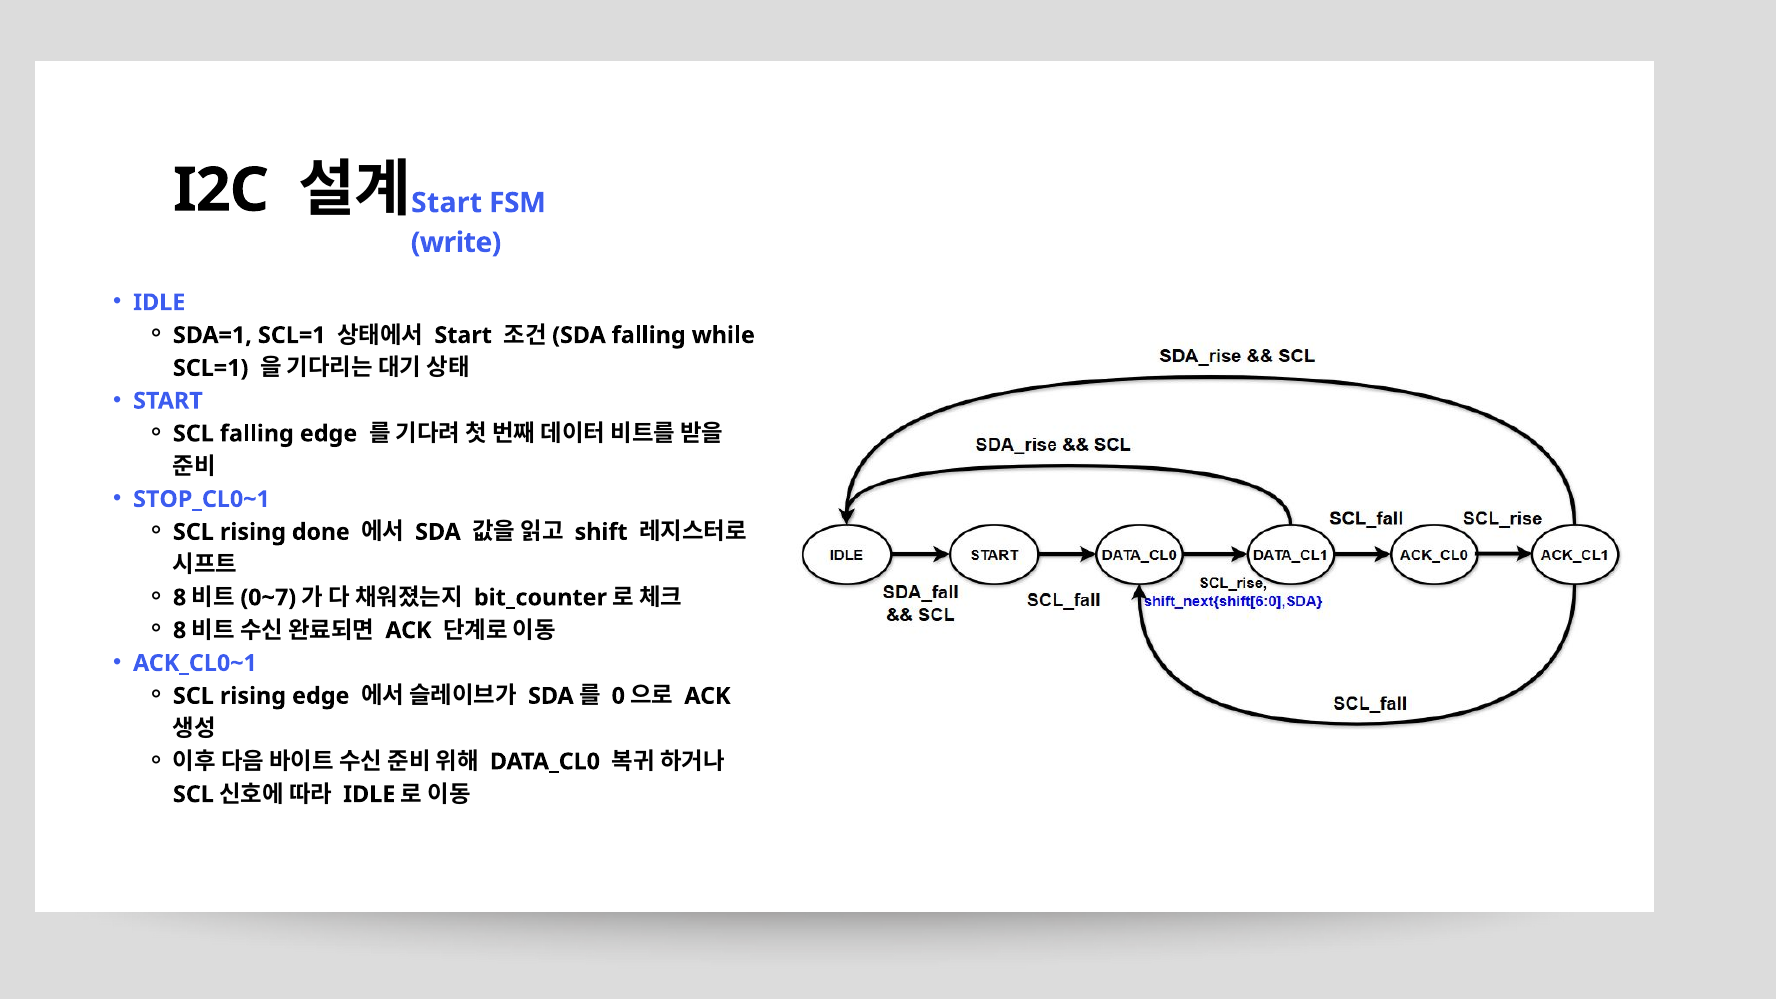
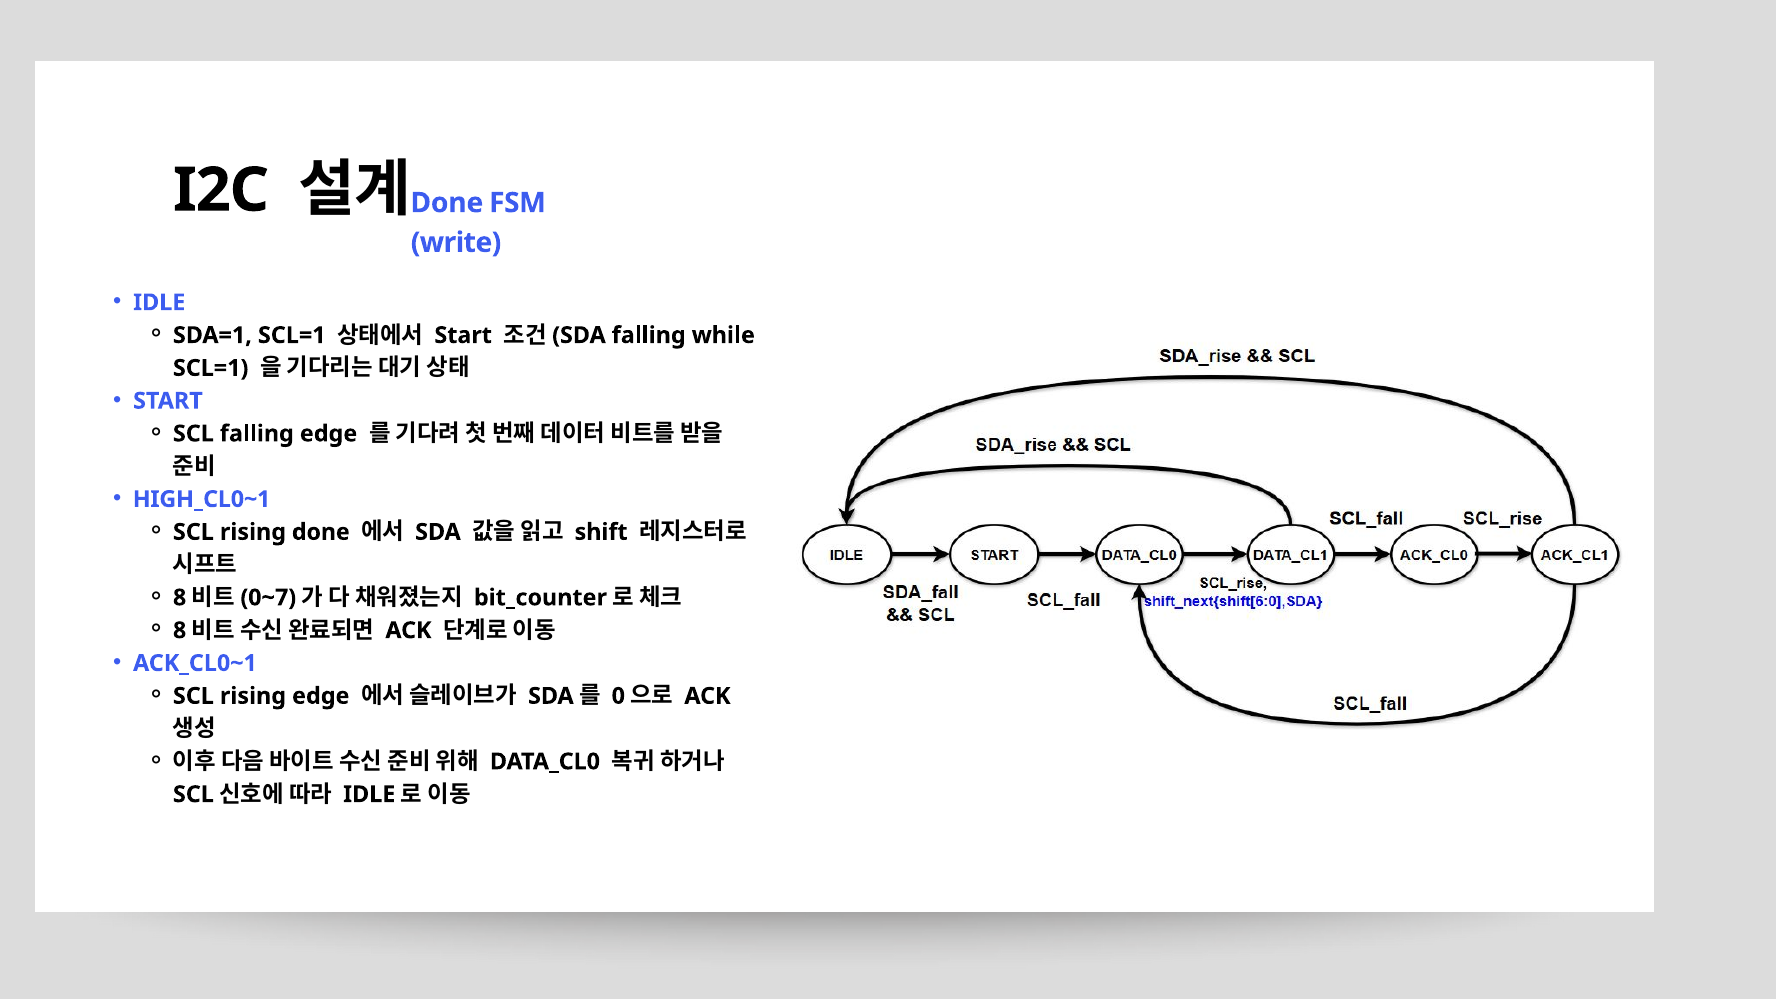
Start at (447, 203): Start -> Done
STOP_CL0~1: STOP_CL0~1 -> HIGH_CL0~1
